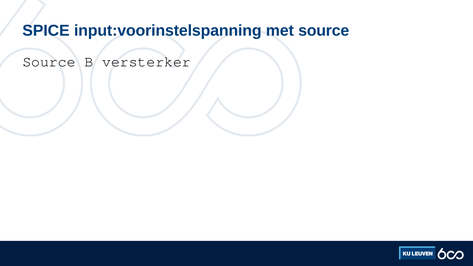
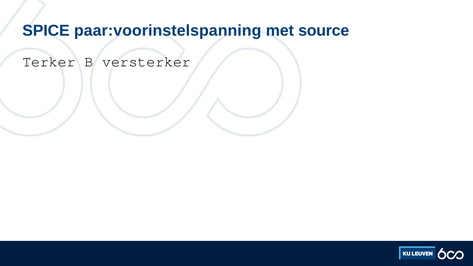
input:voorinstelspanning: input:voorinstelspanning -> paar:voorinstelspanning
Source at (49, 62): Source -> Terker
